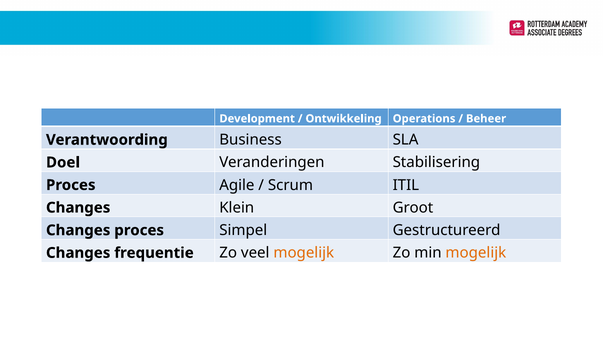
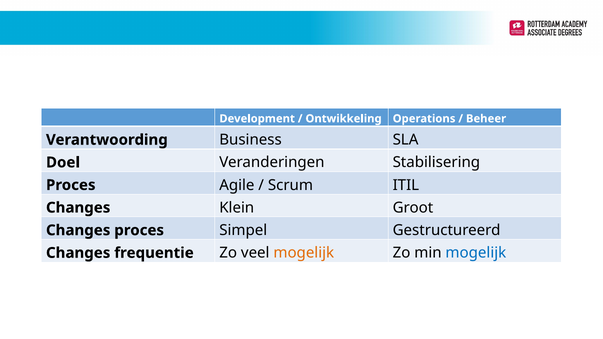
mogelijk at (476, 253) colour: orange -> blue
